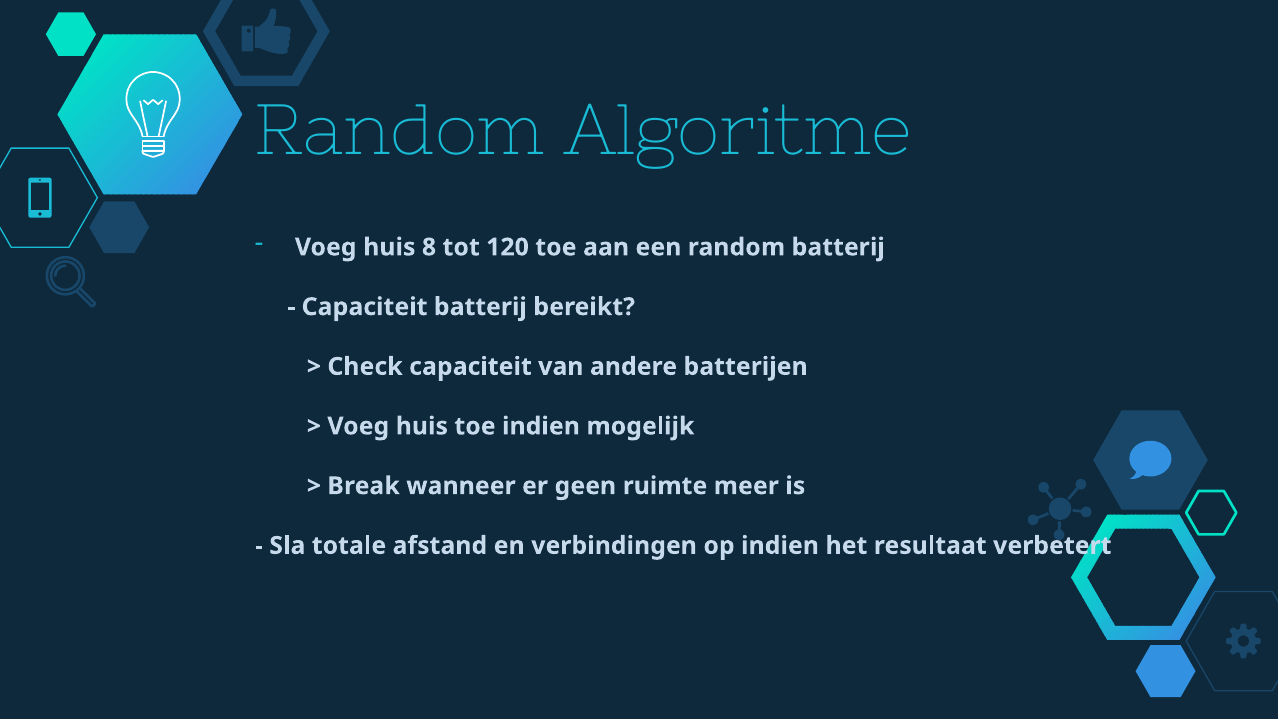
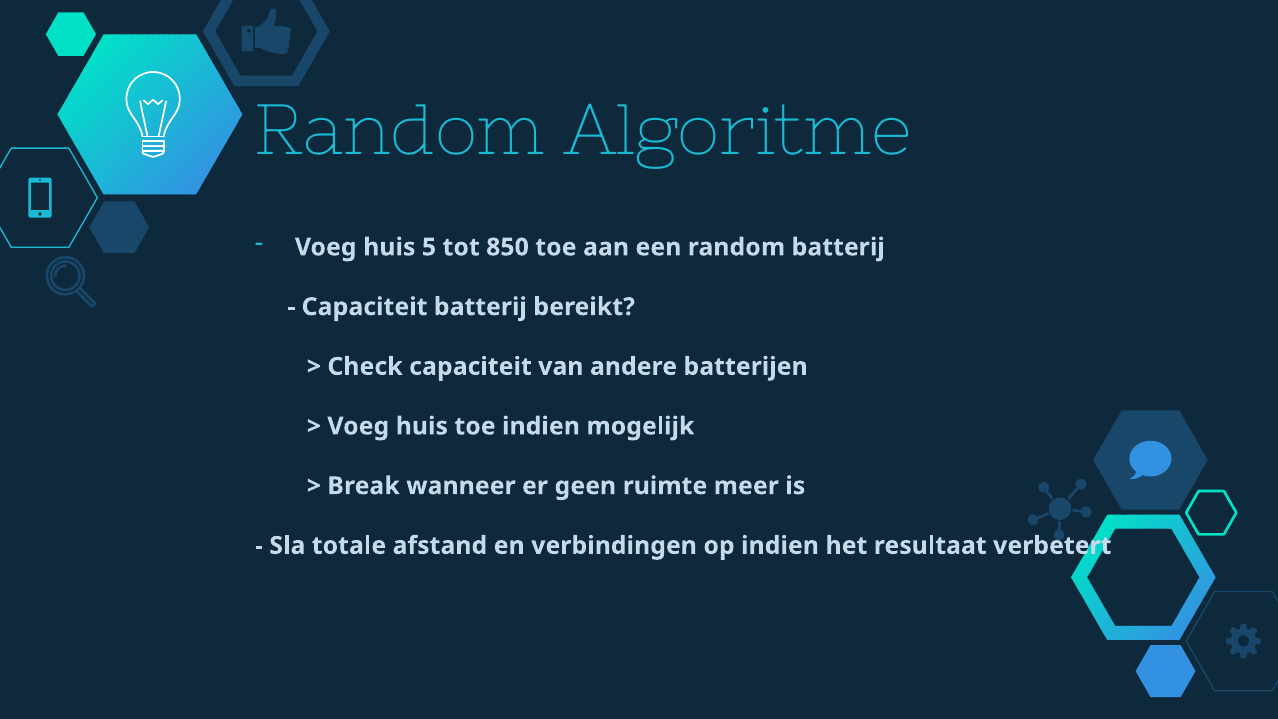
8: 8 -> 5
120: 120 -> 850
